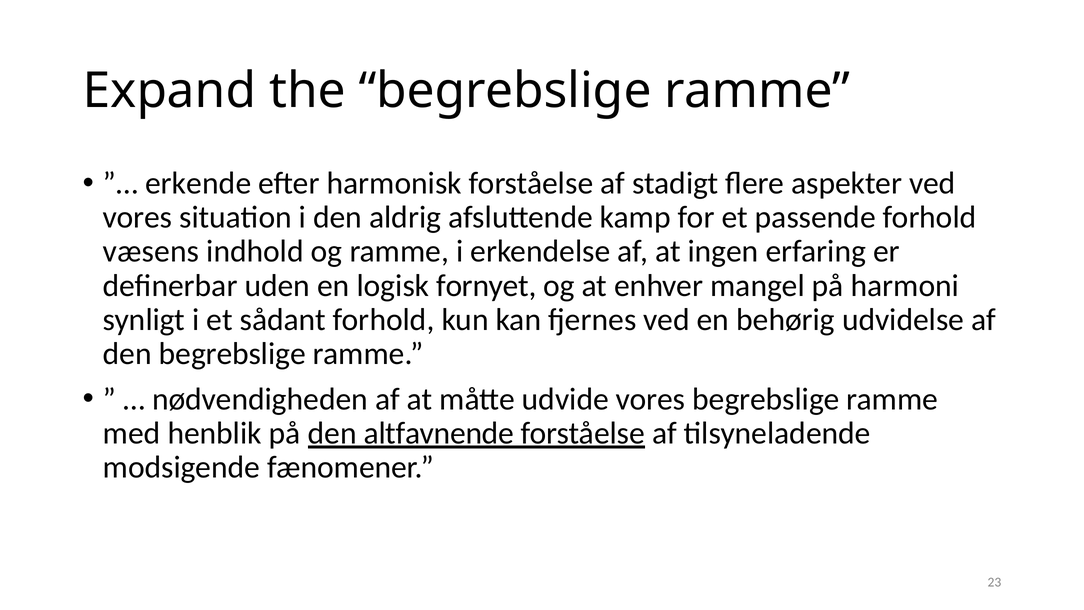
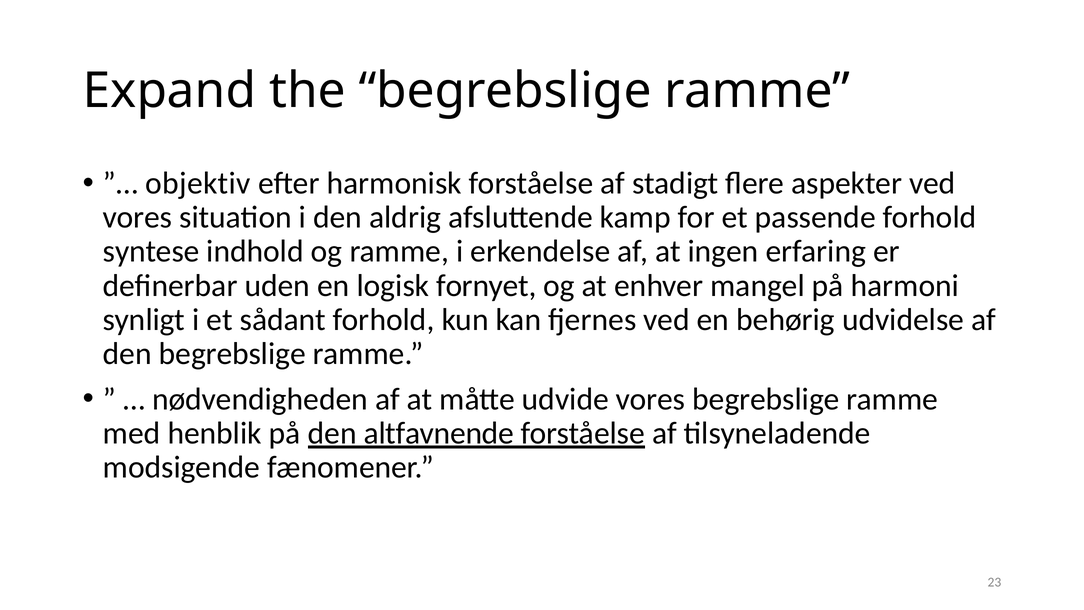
erkende: erkende -> objektiv
væsens: væsens -> syntese
